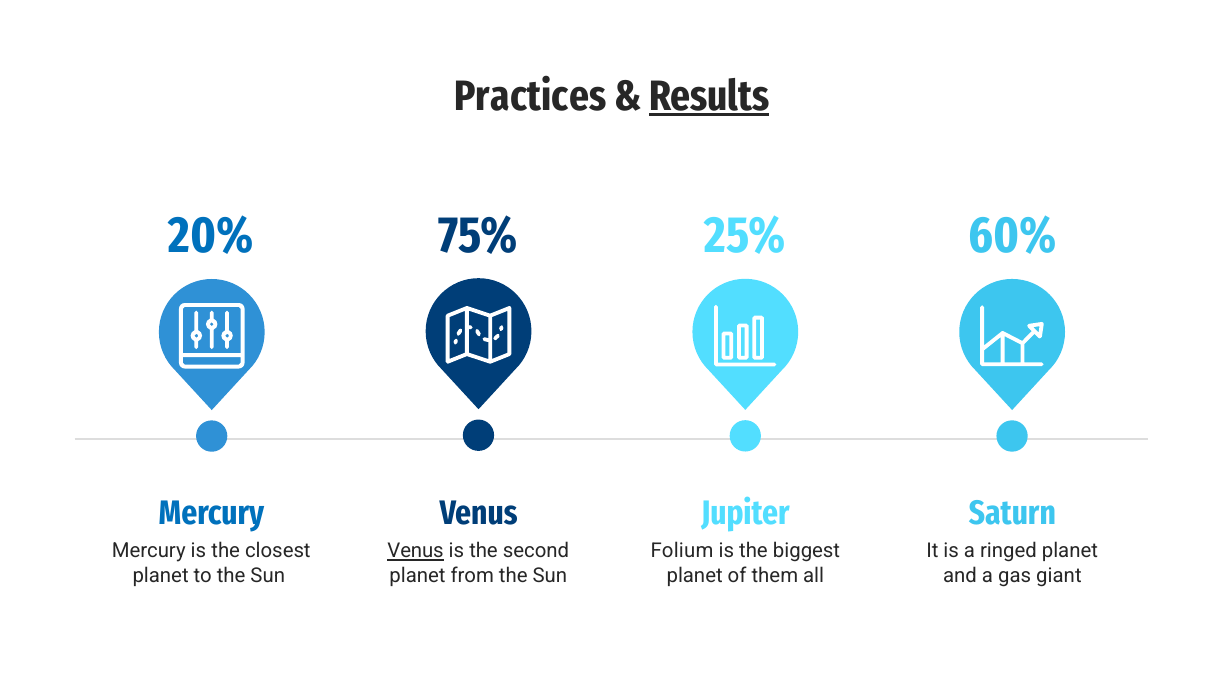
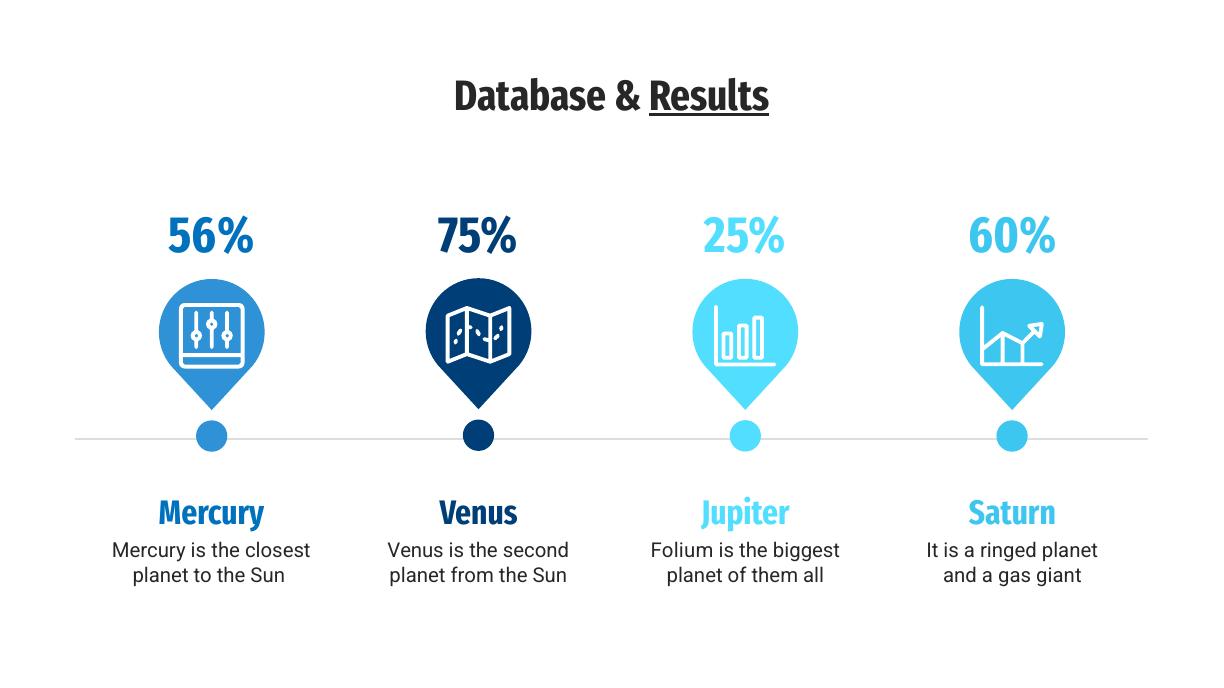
Practices: Practices -> Database
20%: 20% -> 56%
Venus at (416, 552) underline: present -> none
